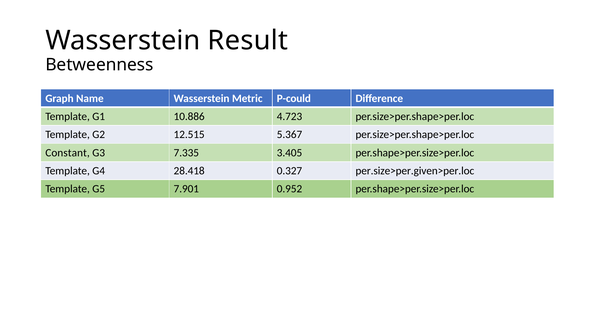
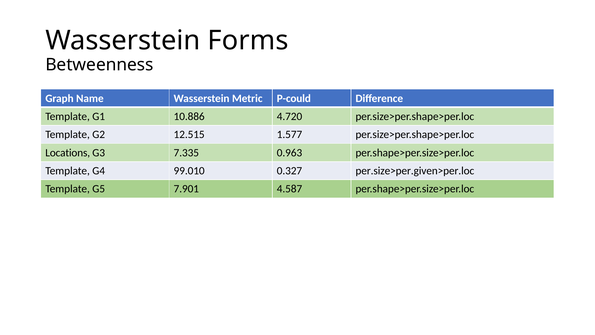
Result: Result -> Forms
4.723: 4.723 -> 4.720
5.367: 5.367 -> 1.577
Constant: Constant -> Locations
3.405: 3.405 -> 0.963
28.418: 28.418 -> 99.010
0.952: 0.952 -> 4.587
